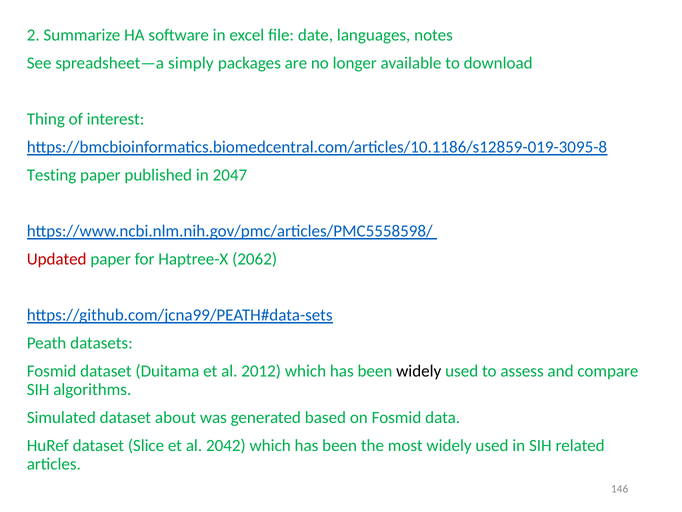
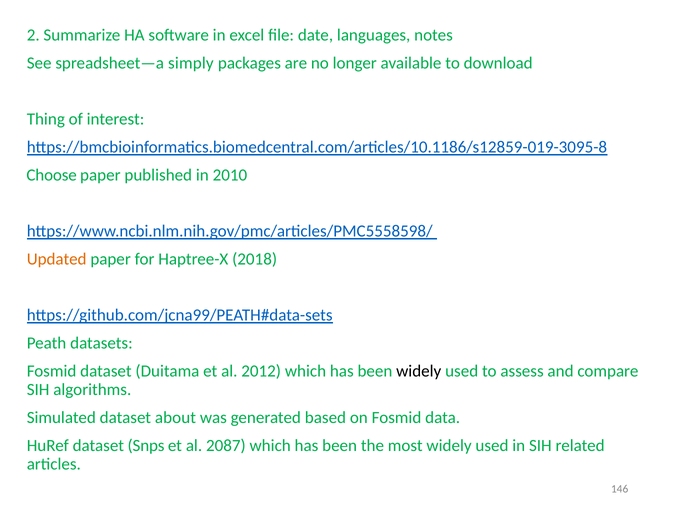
Testing: Testing -> Choose
2047: 2047 -> 2010
Updated colour: red -> orange
2062: 2062 -> 2018
Slice: Slice -> Snps
2042: 2042 -> 2087
